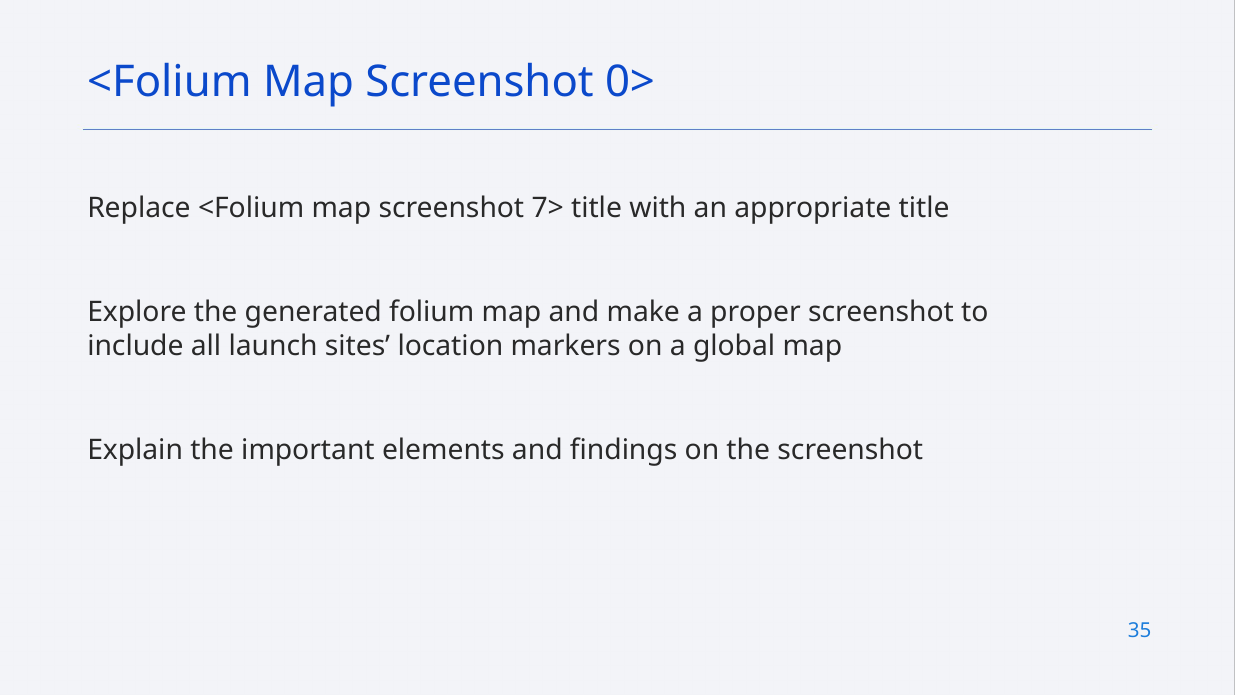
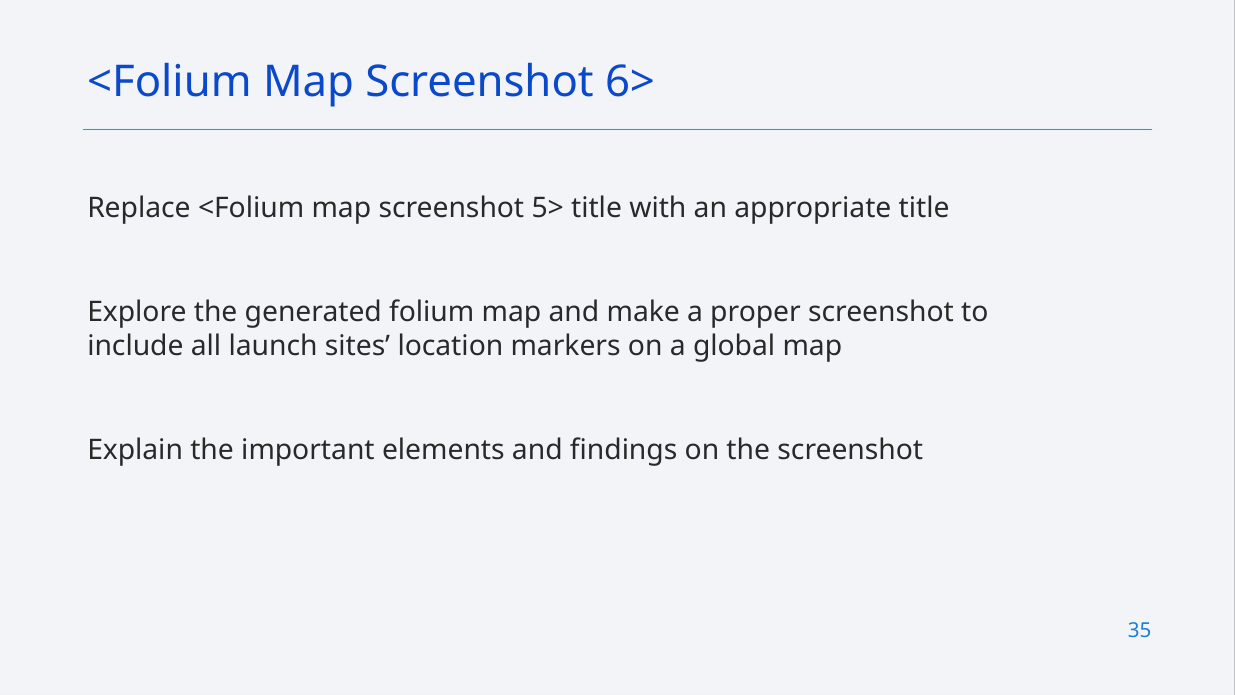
0>: 0> -> 6>
7>: 7> -> 5>
